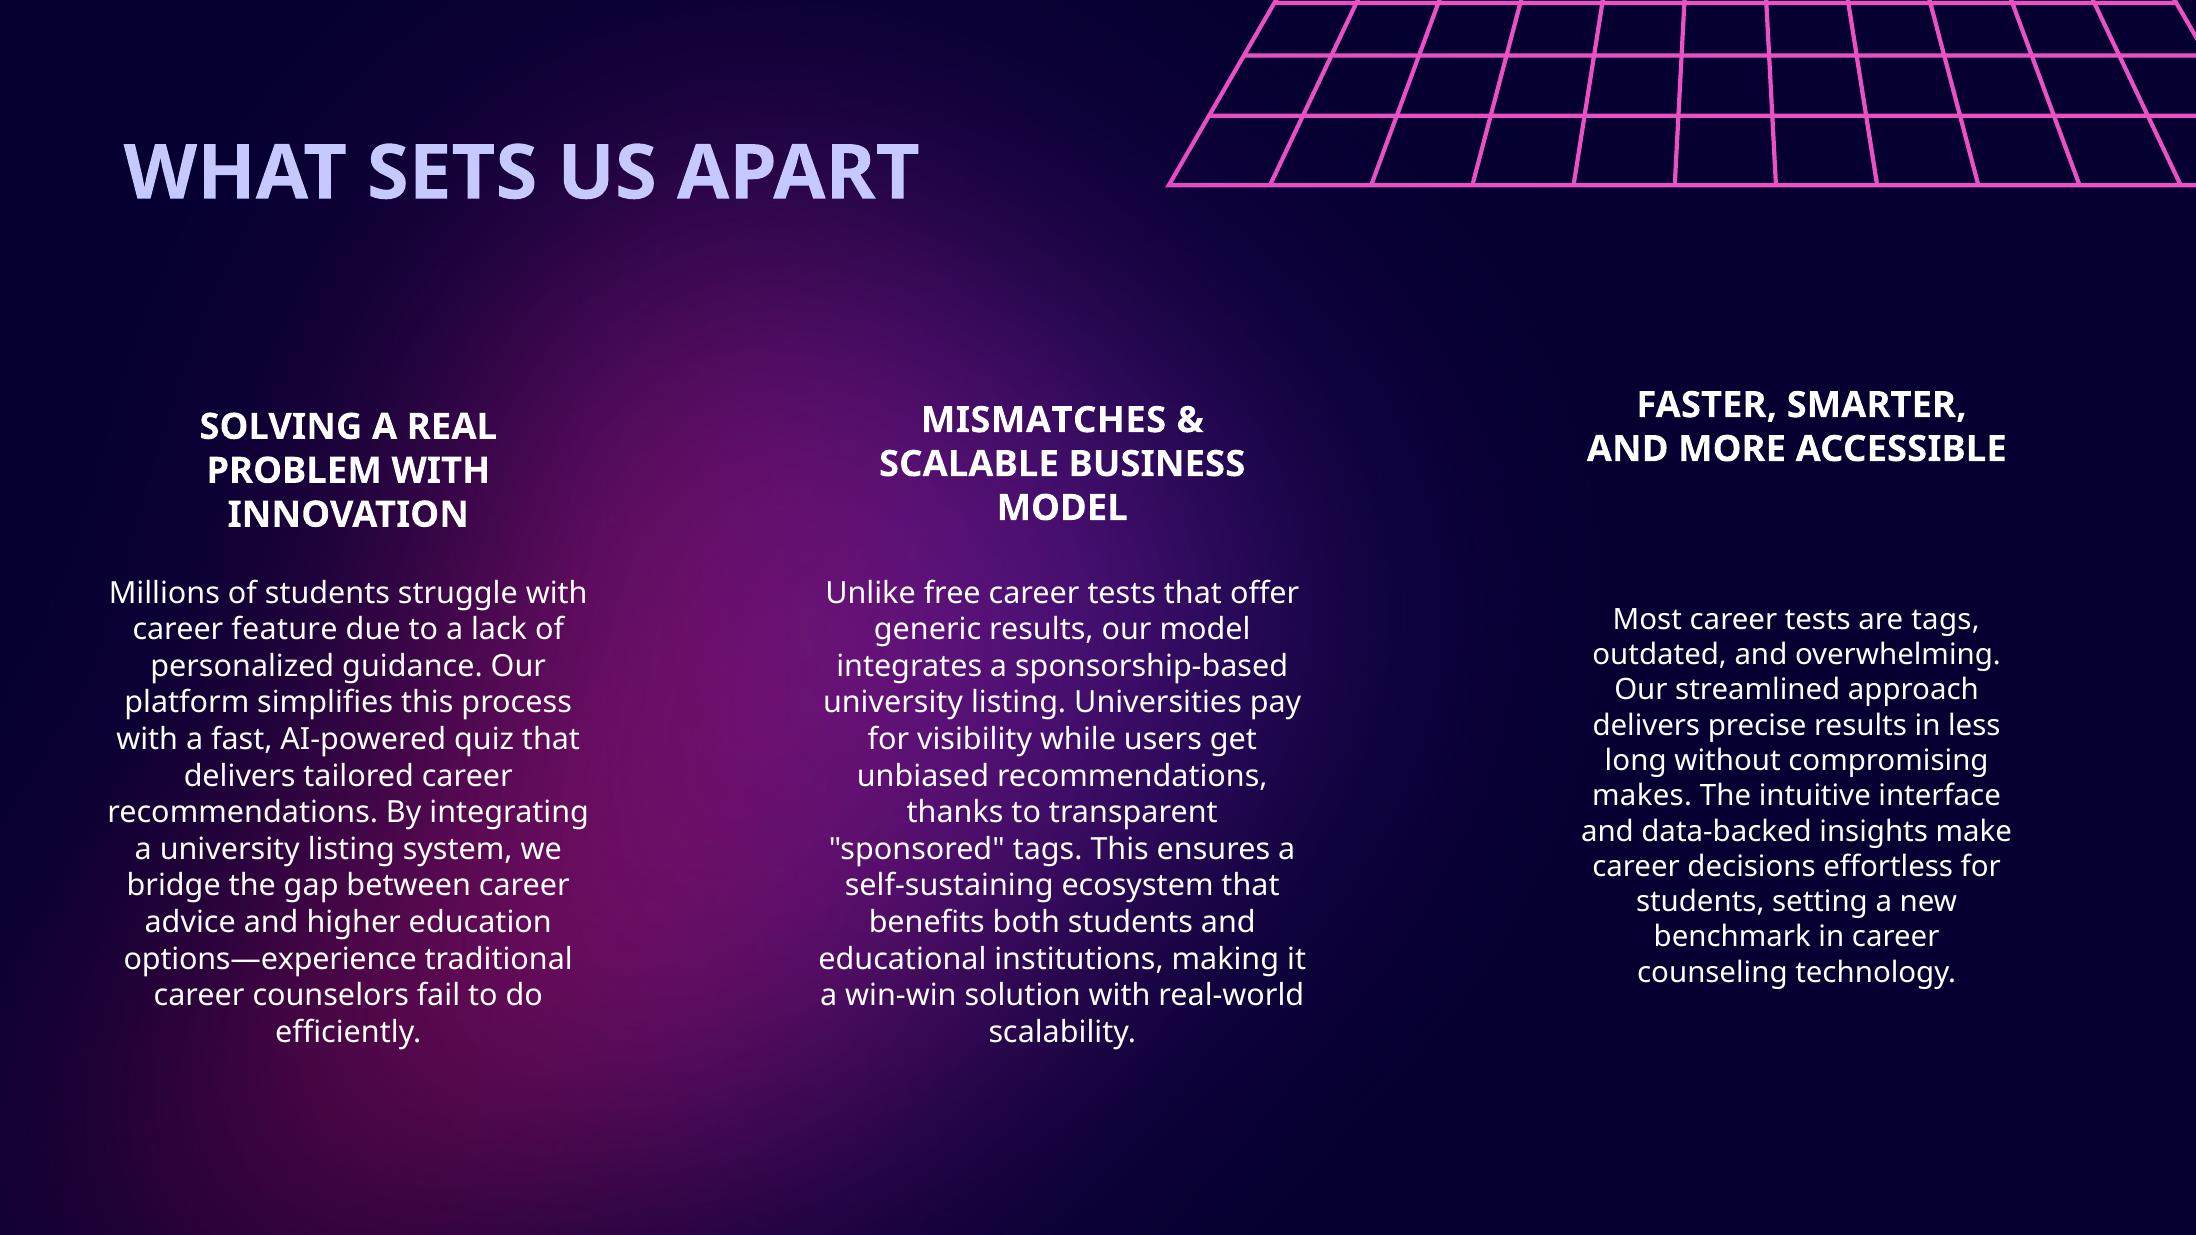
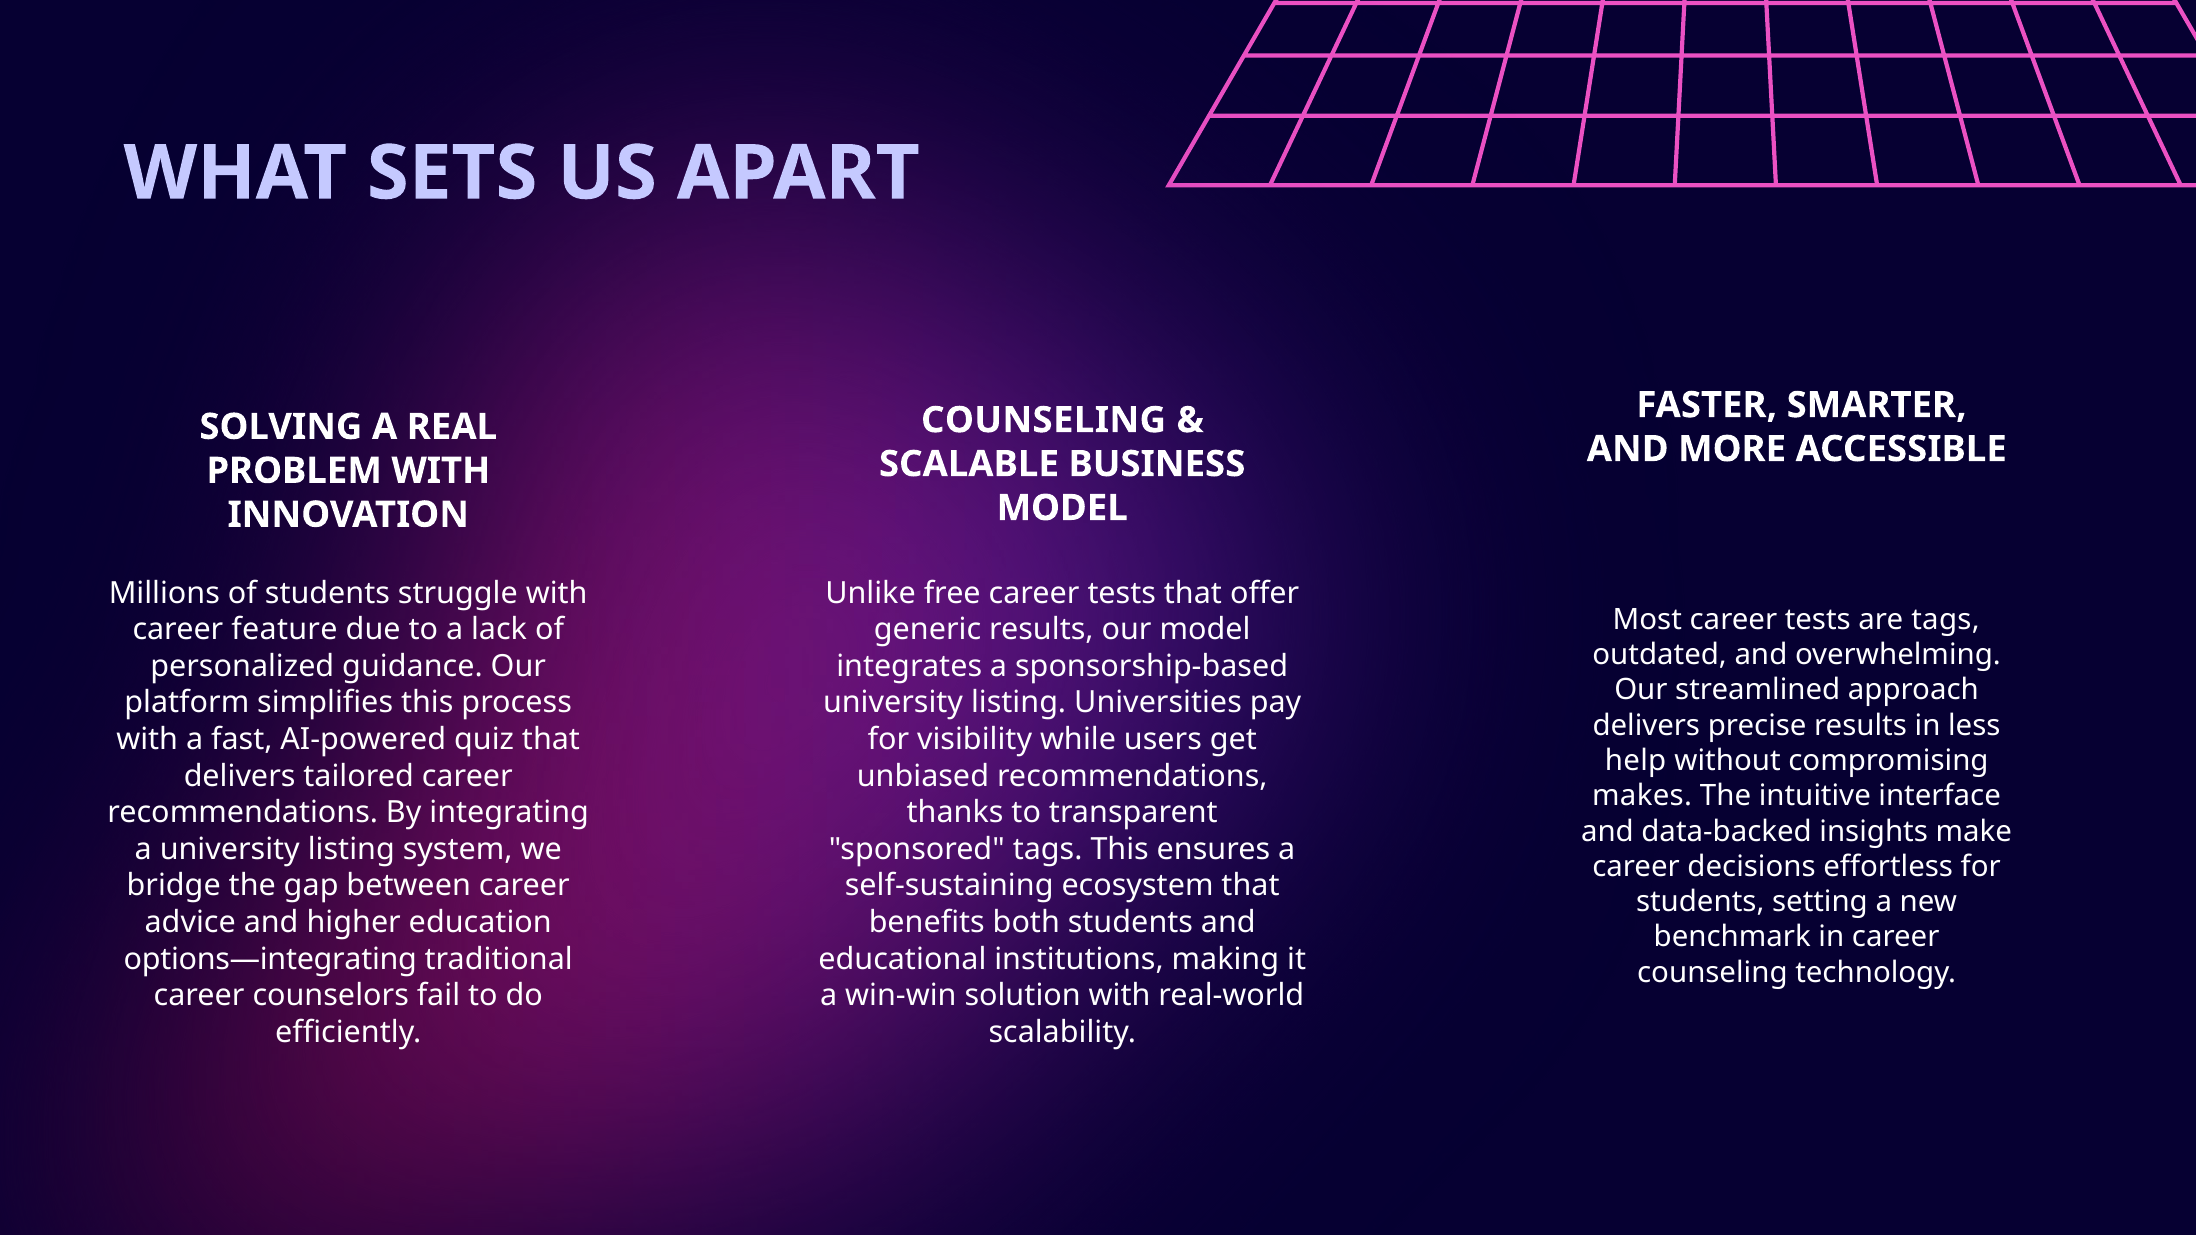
MISMATCHES at (1044, 420): MISMATCHES -> COUNSELING
long: long -> help
options—experience: options—experience -> options—integrating
